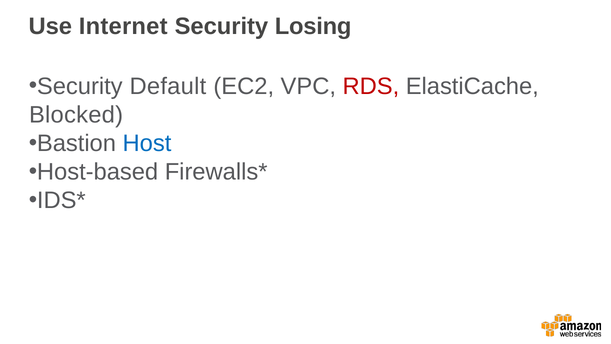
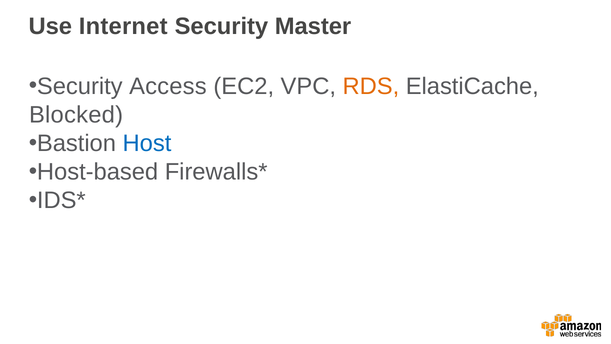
Losing: Losing -> Master
Default: Default -> Access
RDS colour: red -> orange
